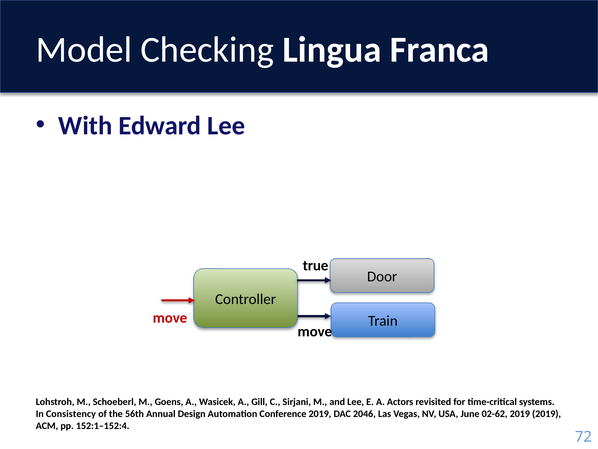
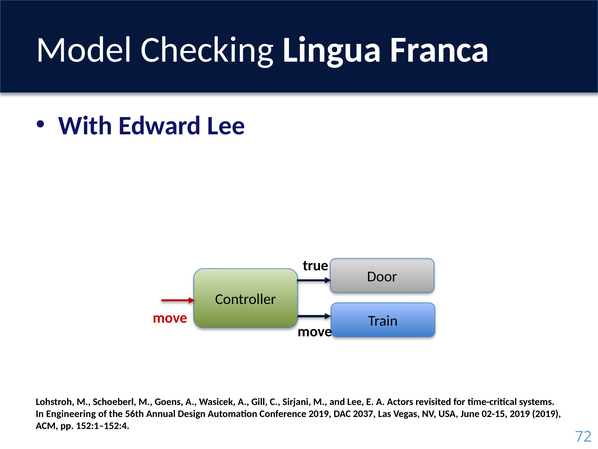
Consistency: Consistency -> Engineering
2046: 2046 -> 2037
02-62: 02-62 -> 02-15
